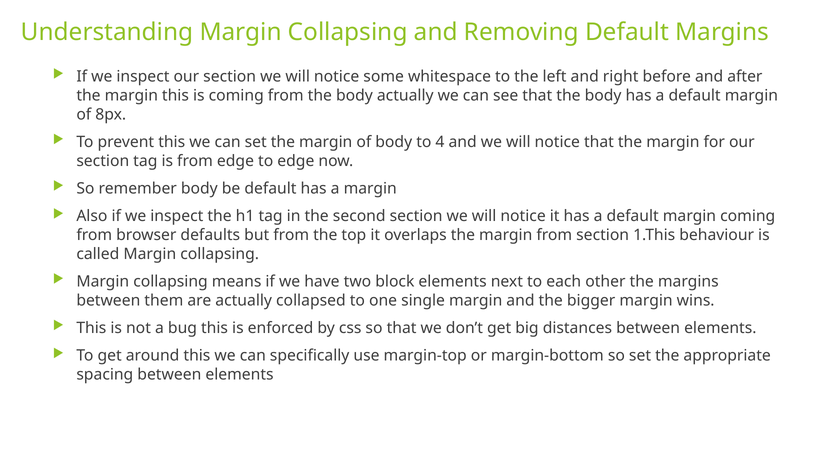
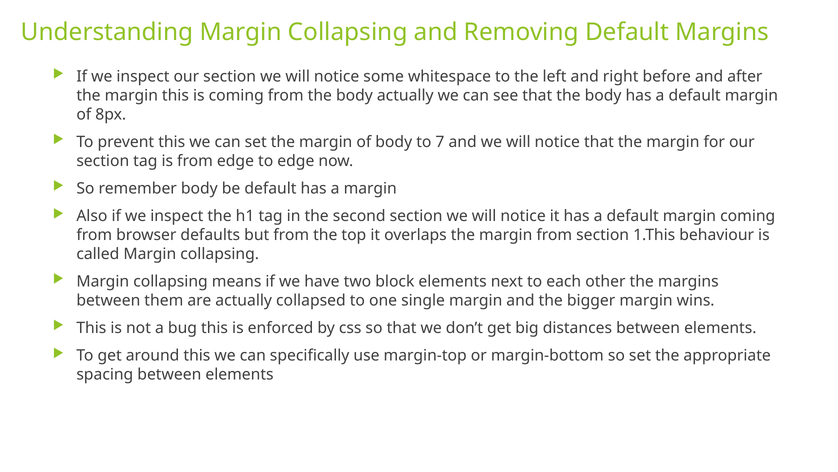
4: 4 -> 7
